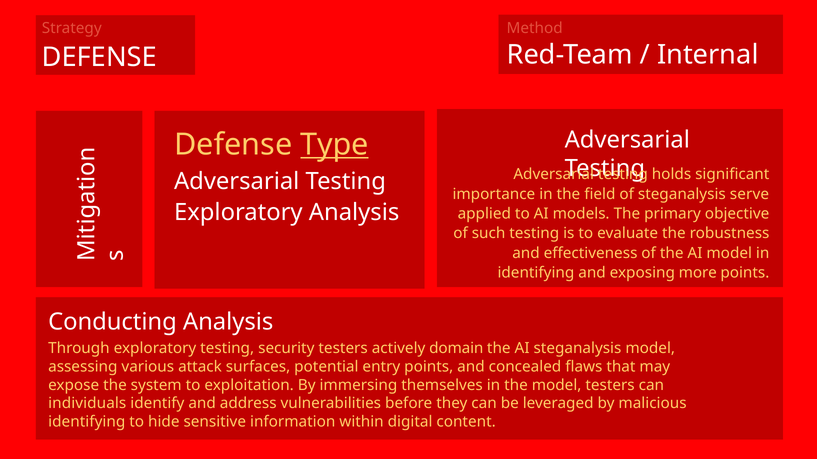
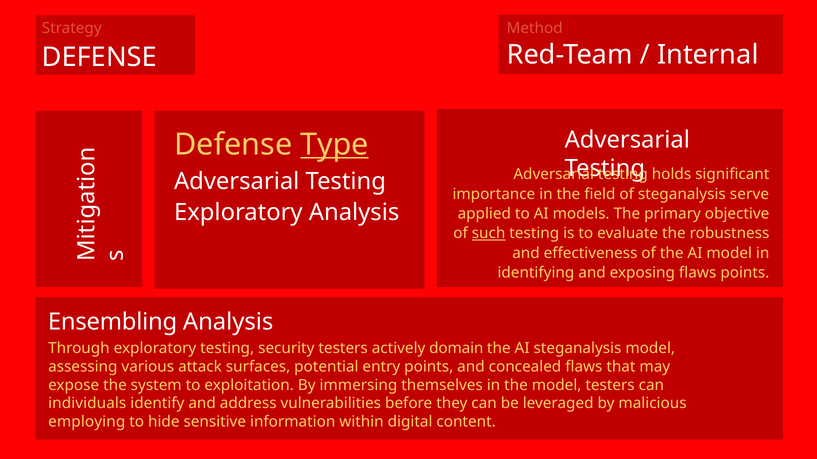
such underline: none -> present
exposing more: more -> flaws
Conducting: Conducting -> Ensembling
identifying at (87, 422): identifying -> employing
